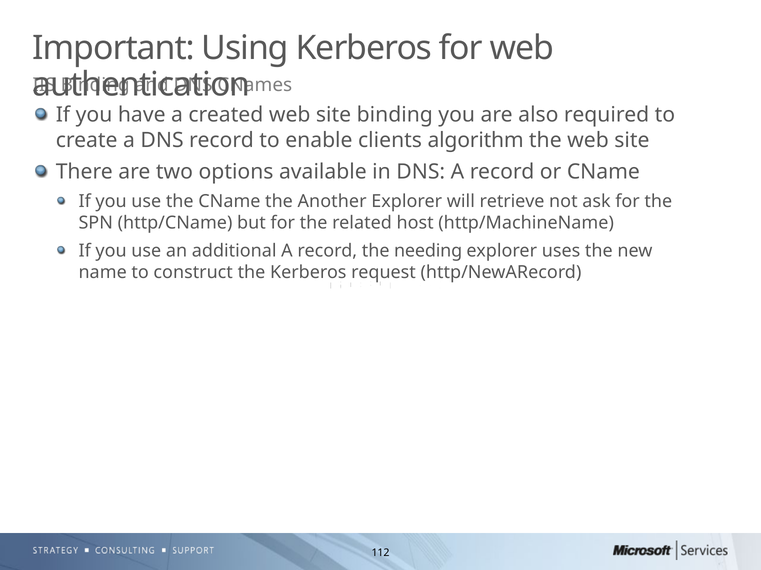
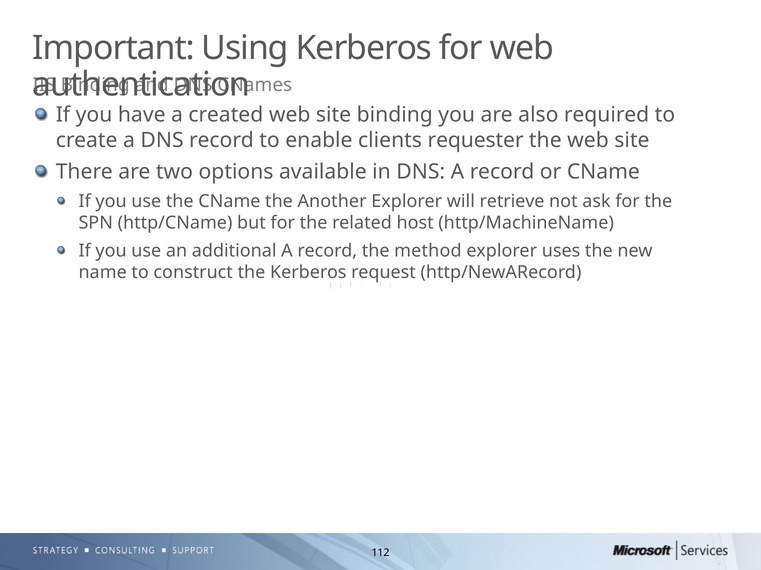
algorithm: algorithm -> requester
needing: needing -> method
